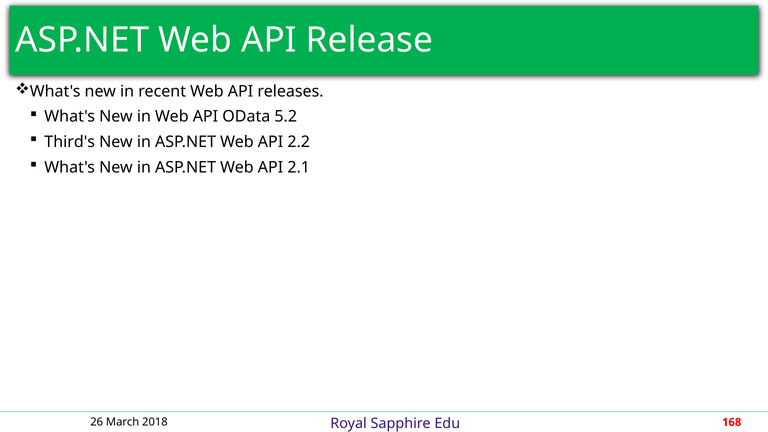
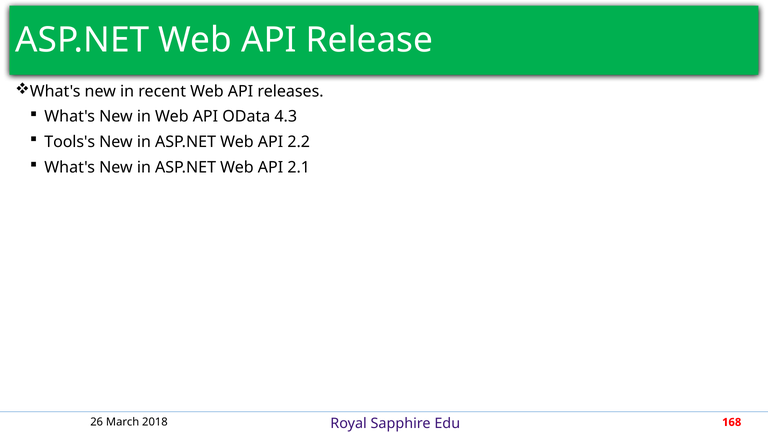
5.2: 5.2 -> 4.3
Third's: Third's -> Tools's
